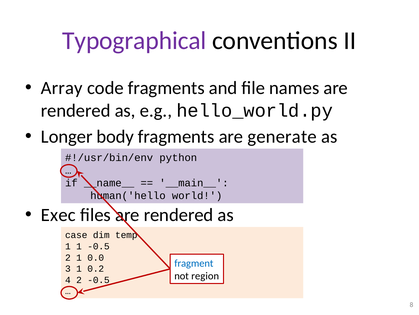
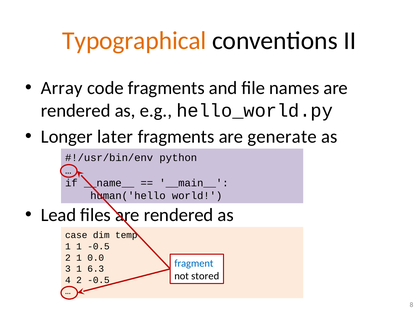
Typographical colour: purple -> orange
body: body -> later
Exec: Exec -> Lead
0.2: 0.2 -> 6.3
region: region -> stored
